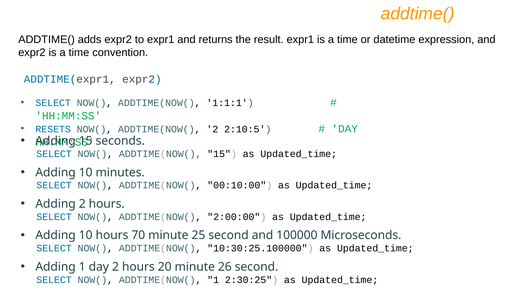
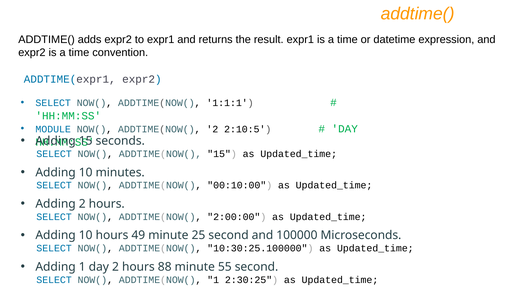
RESETS: RESETS -> MODULE
70: 70 -> 49
20: 20 -> 88
26: 26 -> 55
